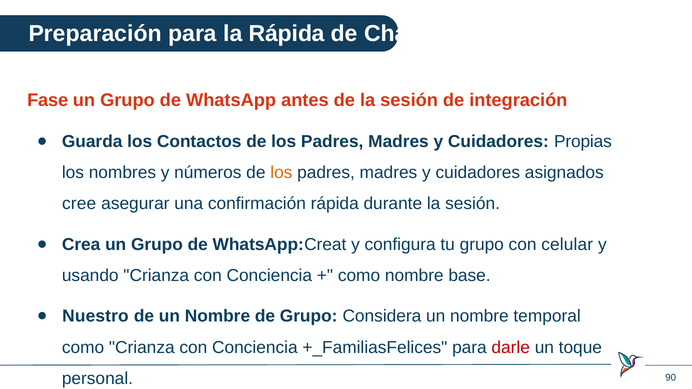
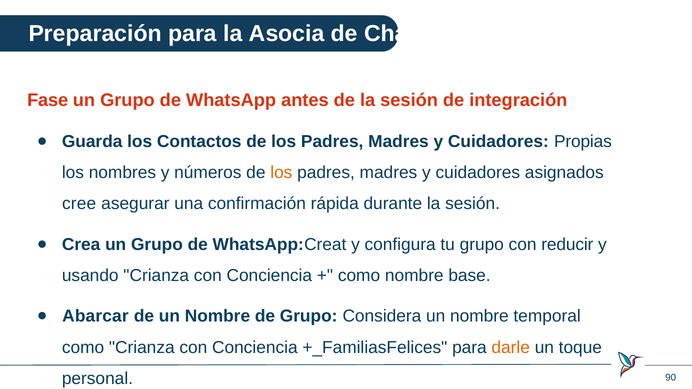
la Rápida: Rápida -> Asocia
celular: celular -> reducir
Nuestro: Nuestro -> Abarcar
darle colour: red -> orange
